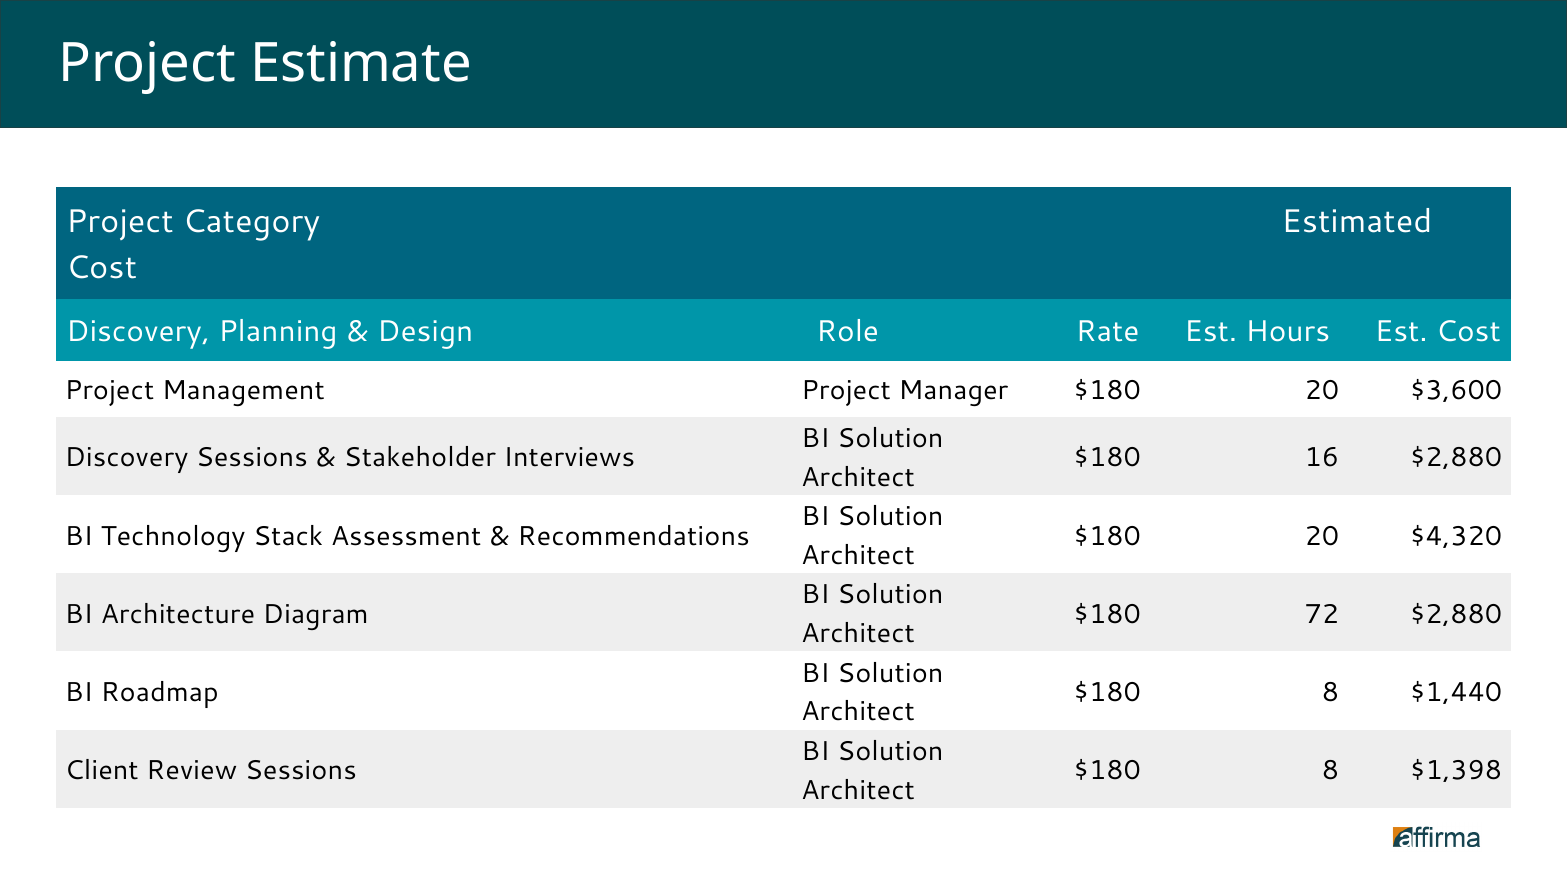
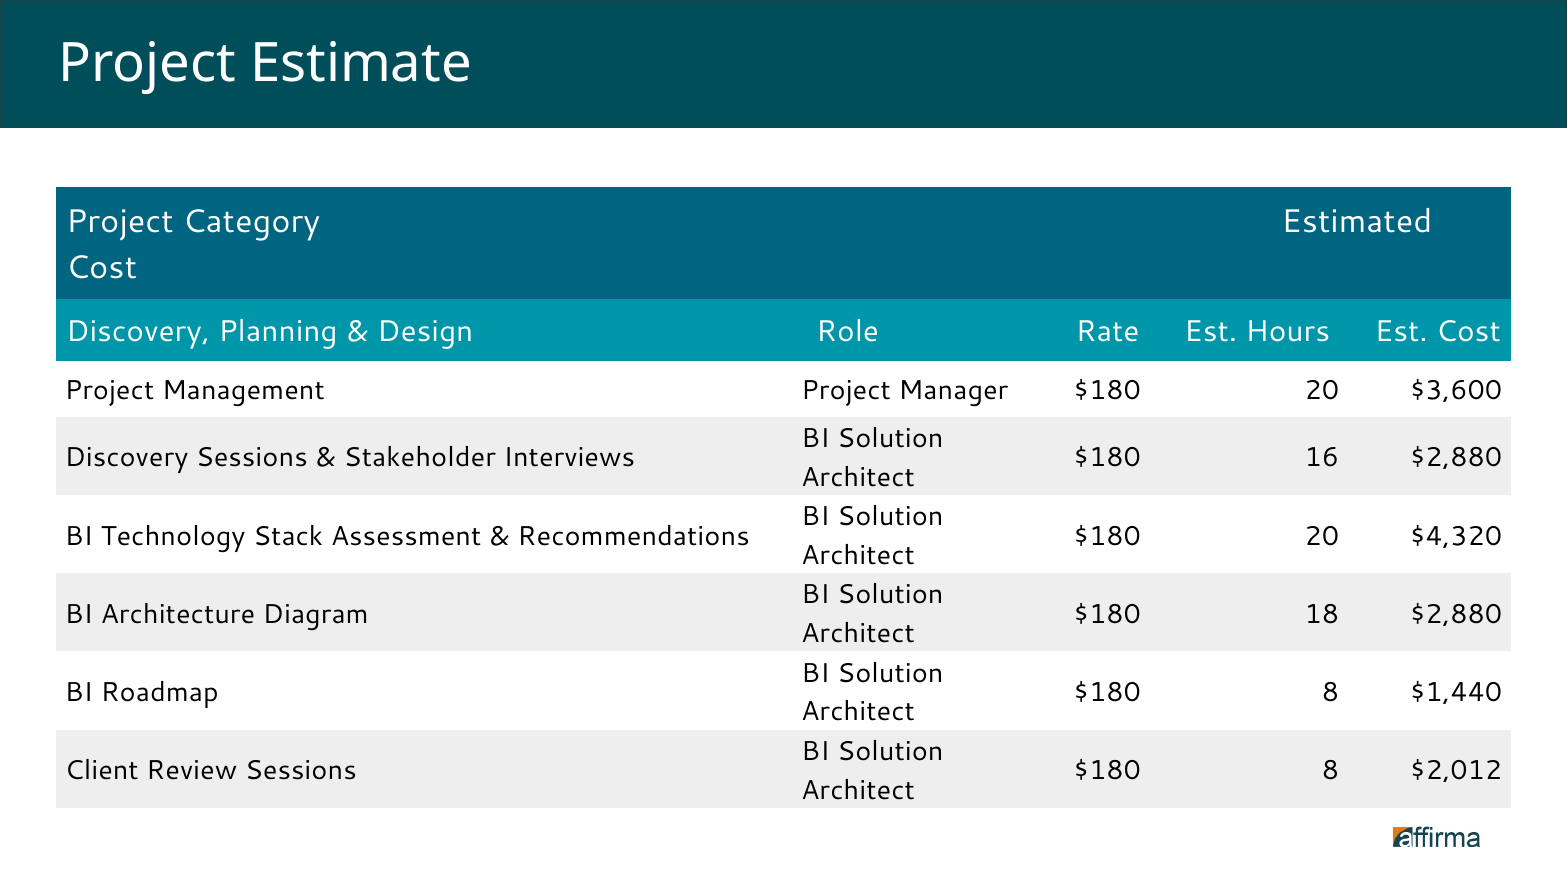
72: 72 -> 18
$1,398: $1,398 -> $2,012
